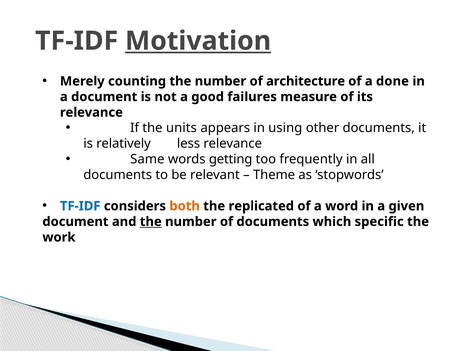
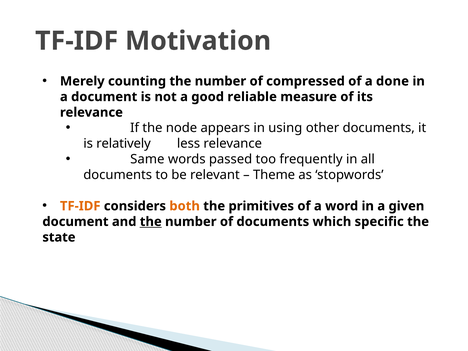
Motivation underline: present -> none
architecture: architecture -> compressed
failures: failures -> reliable
units: units -> node
getting: getting -> passed
TF-IDF at (80, 206) colour: blue -> orange
replicated: replicated -> primitives
work: work -> state
